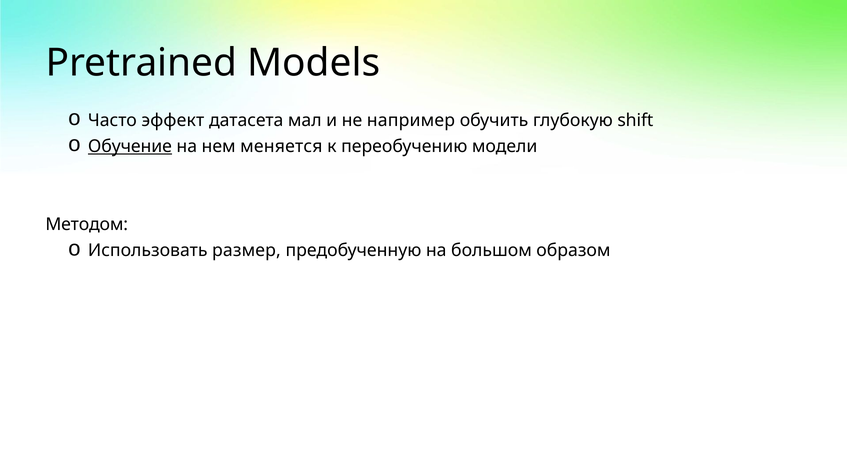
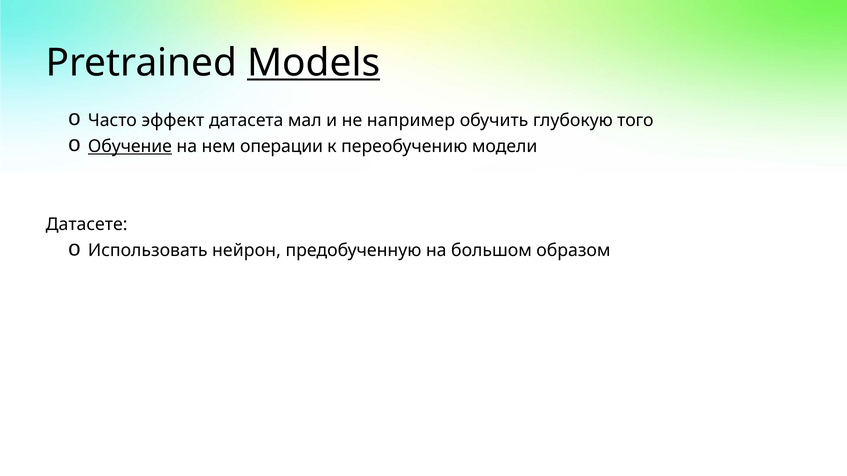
Models underline: none -> present
shift: shift -> того
меняется: меняется -> операции
Методом: Методом -> Датасете
размер: размер -> нейрон
